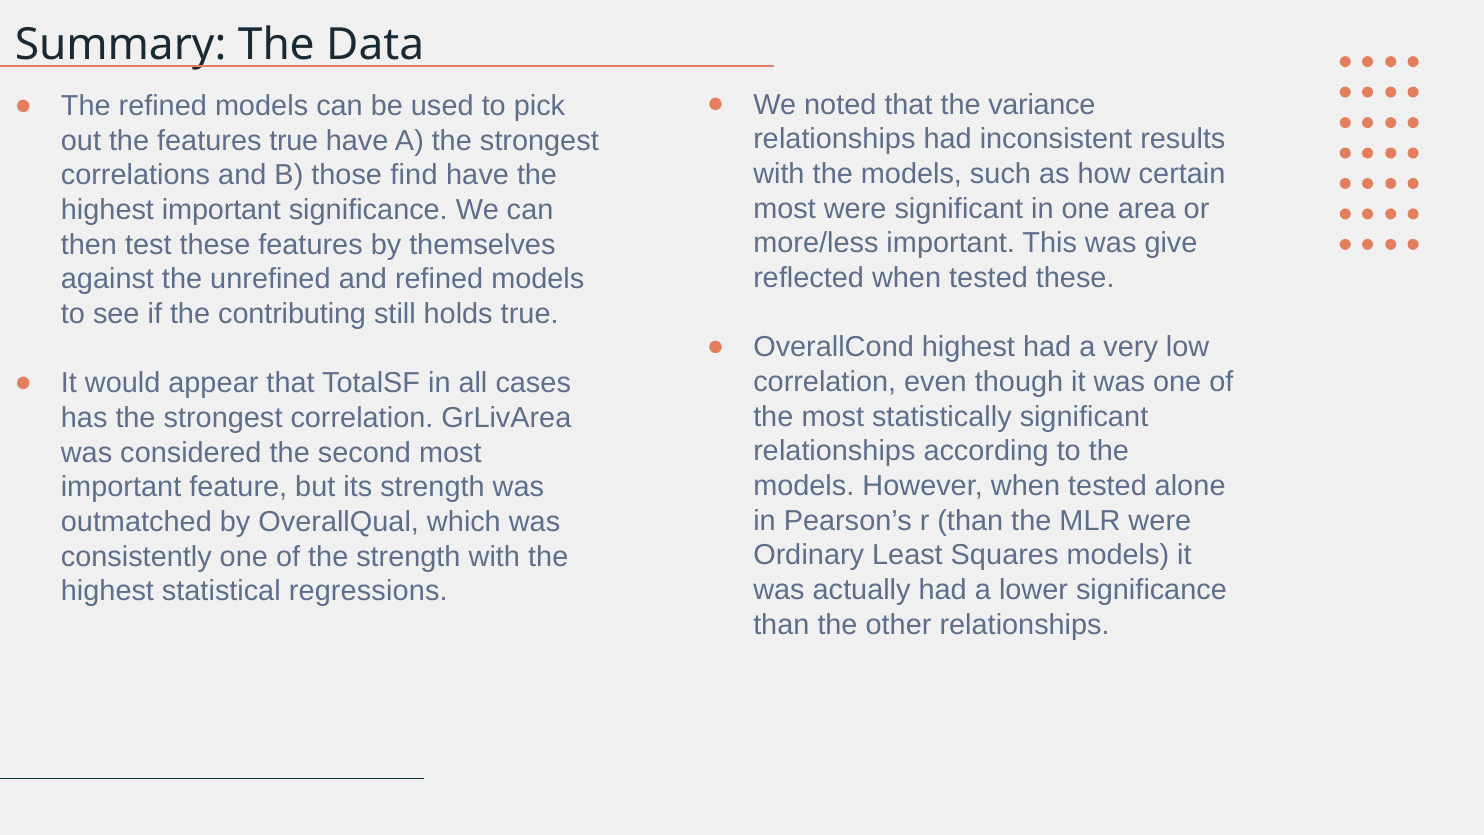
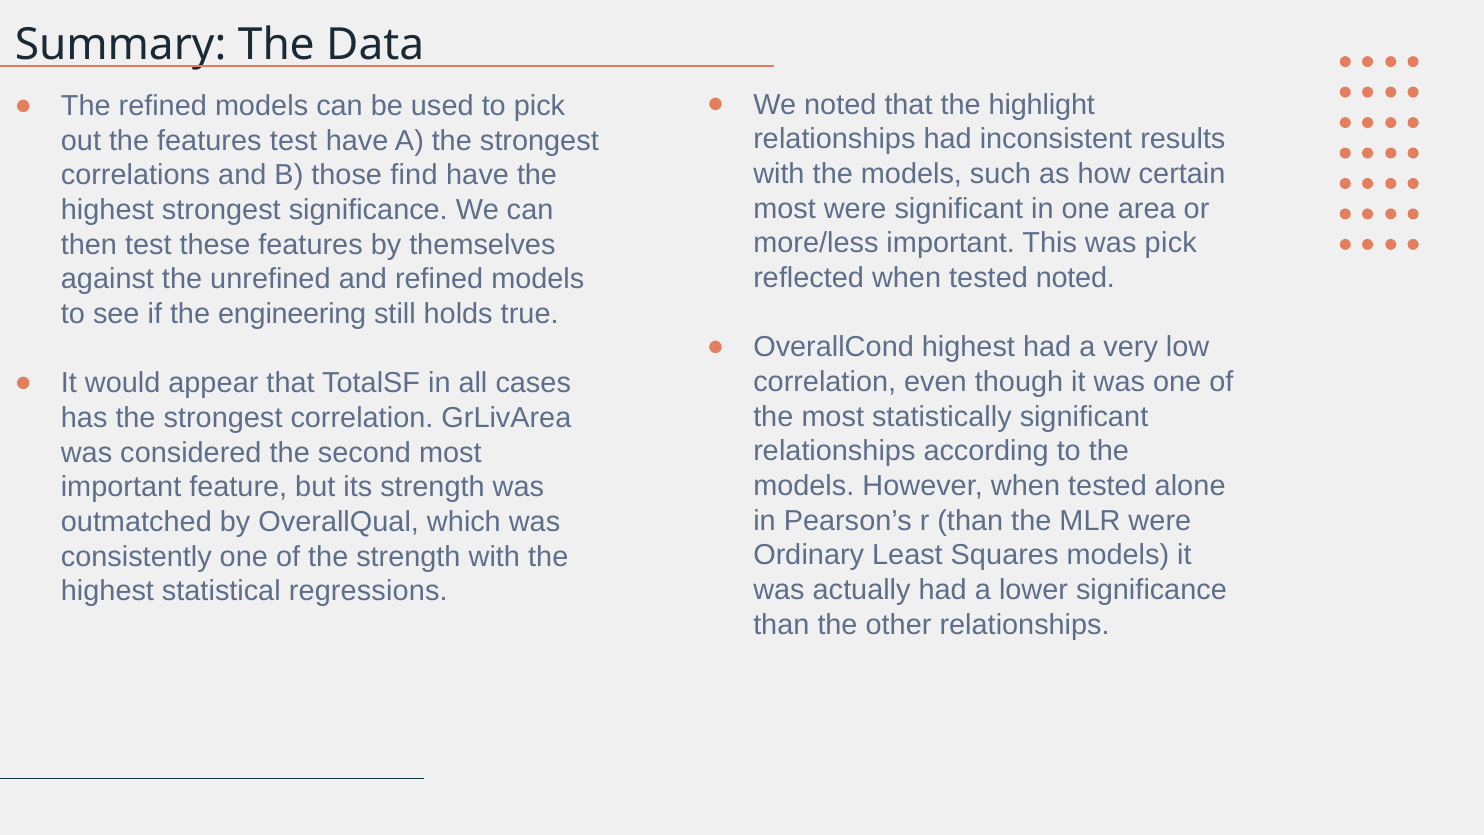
variance: variance -> highlight
features true: true -> test
highest important: important -> strongest
was give: give -> pick
tested these: these -> noted
contributing: contributing -> engineering
